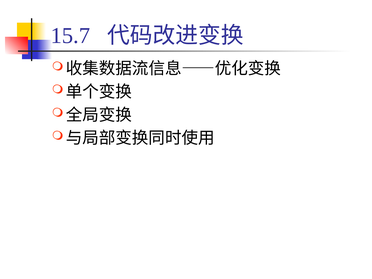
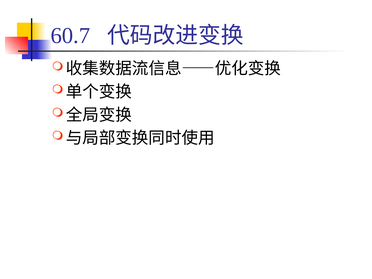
15.7: 15.7 -> 60.7
